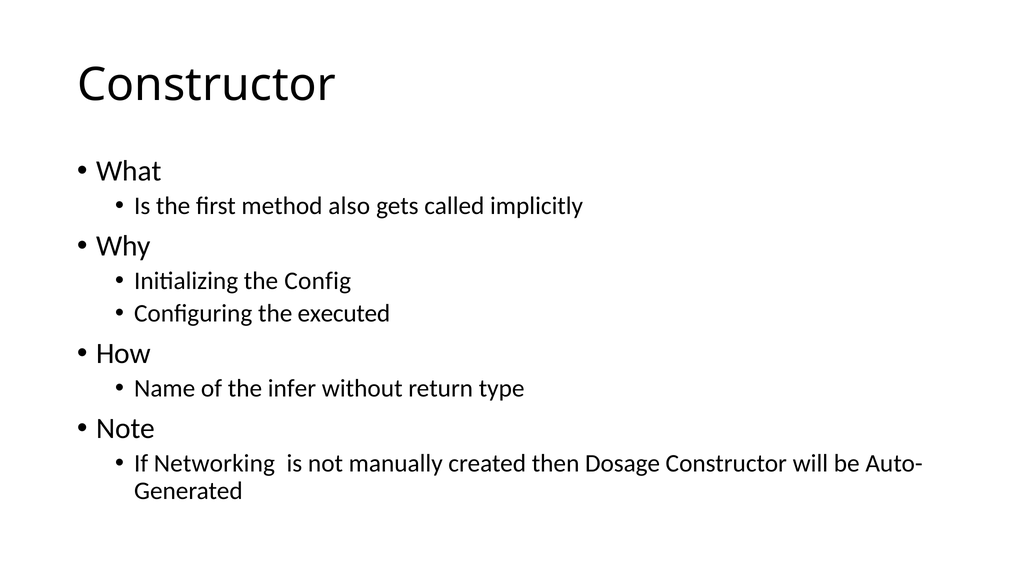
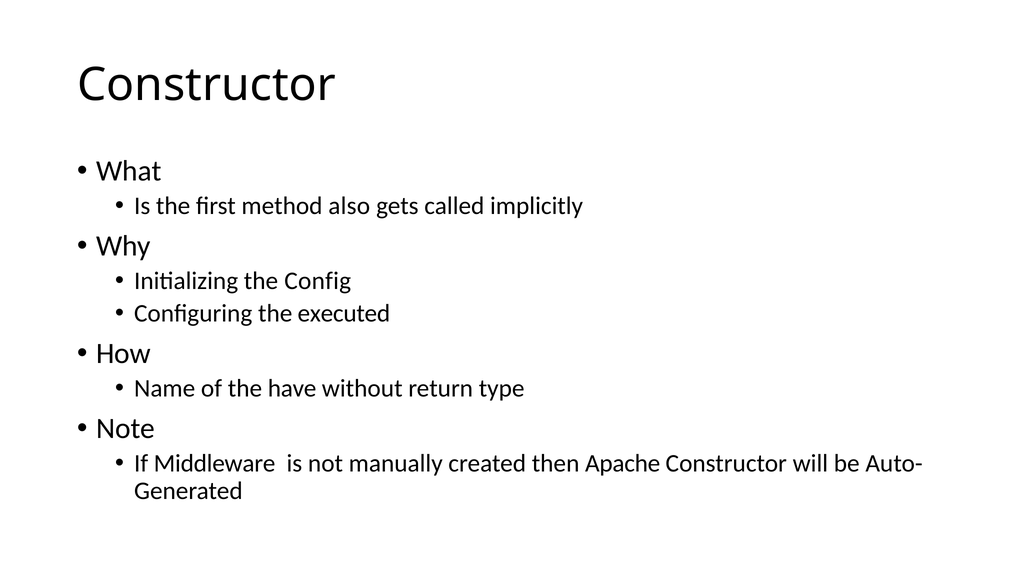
infer: infer -> have
Networking: Networking -> Middleware
Dosage: Dosage -> Apache
